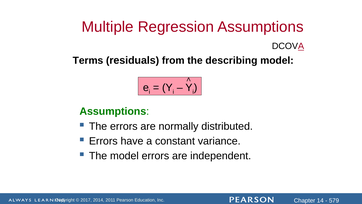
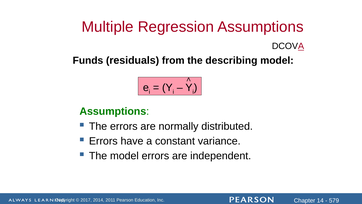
Terms: Terms -> Funds
